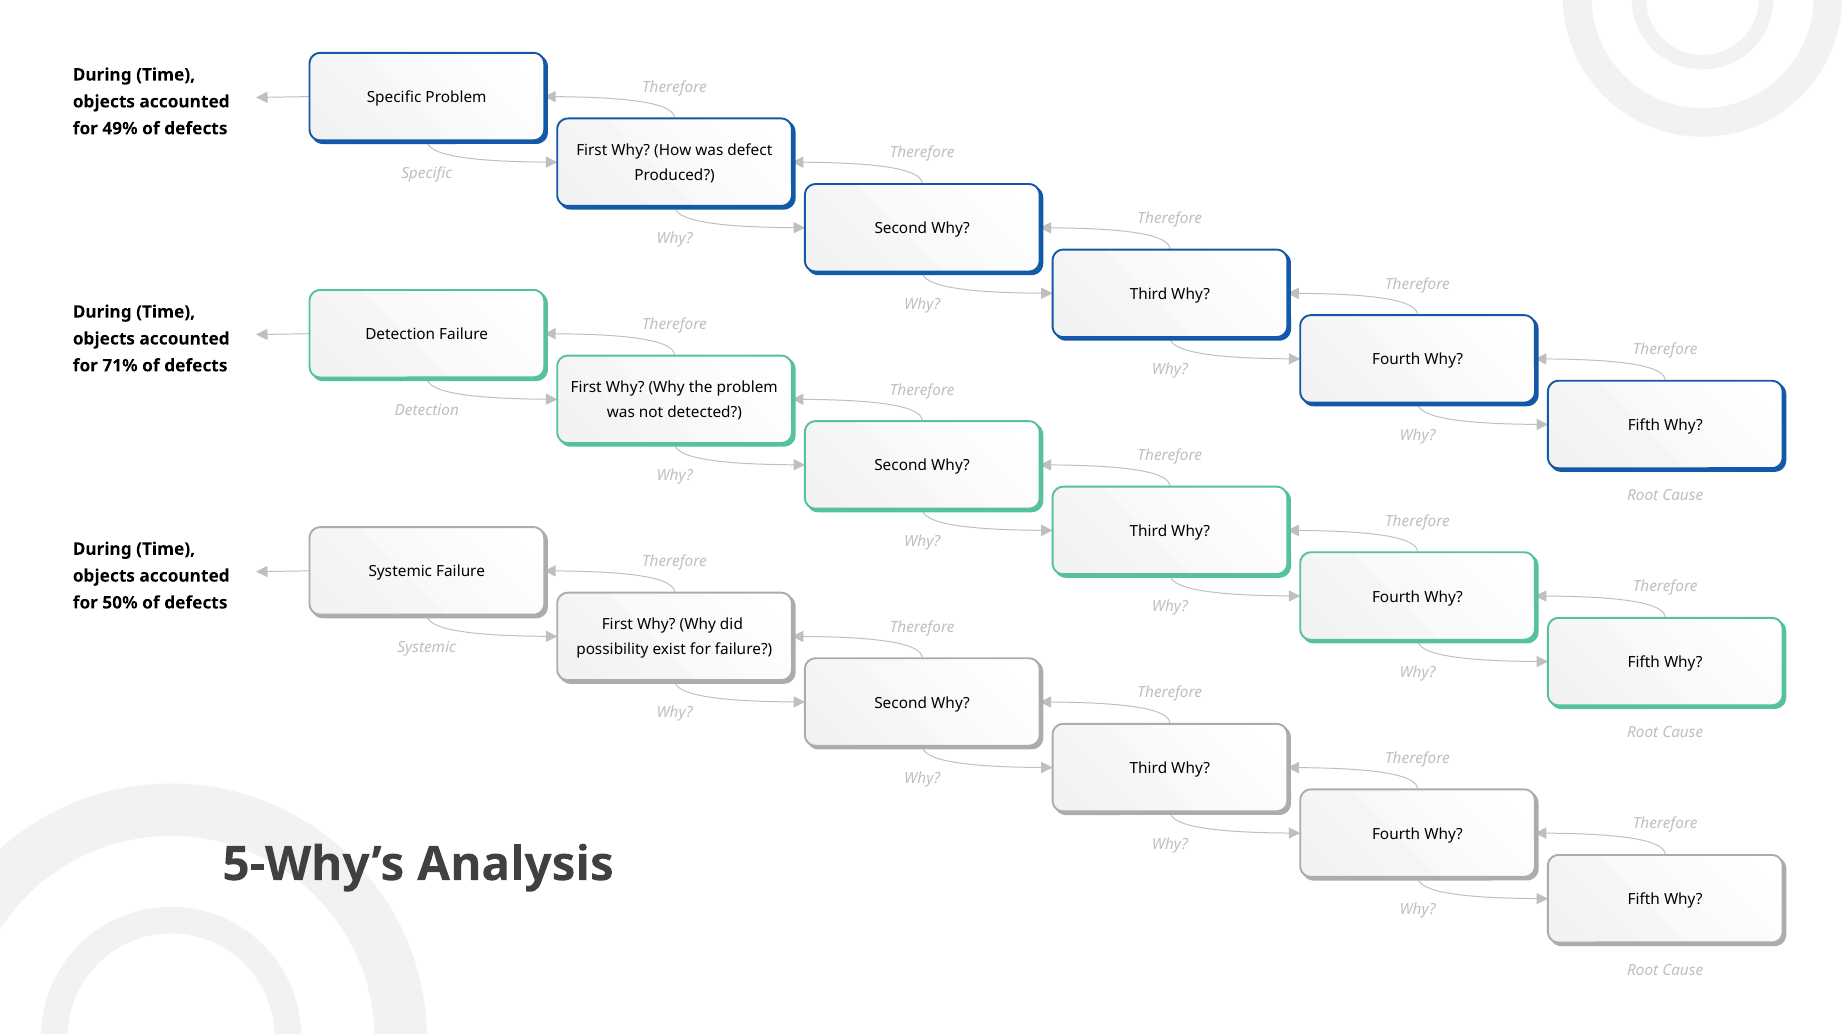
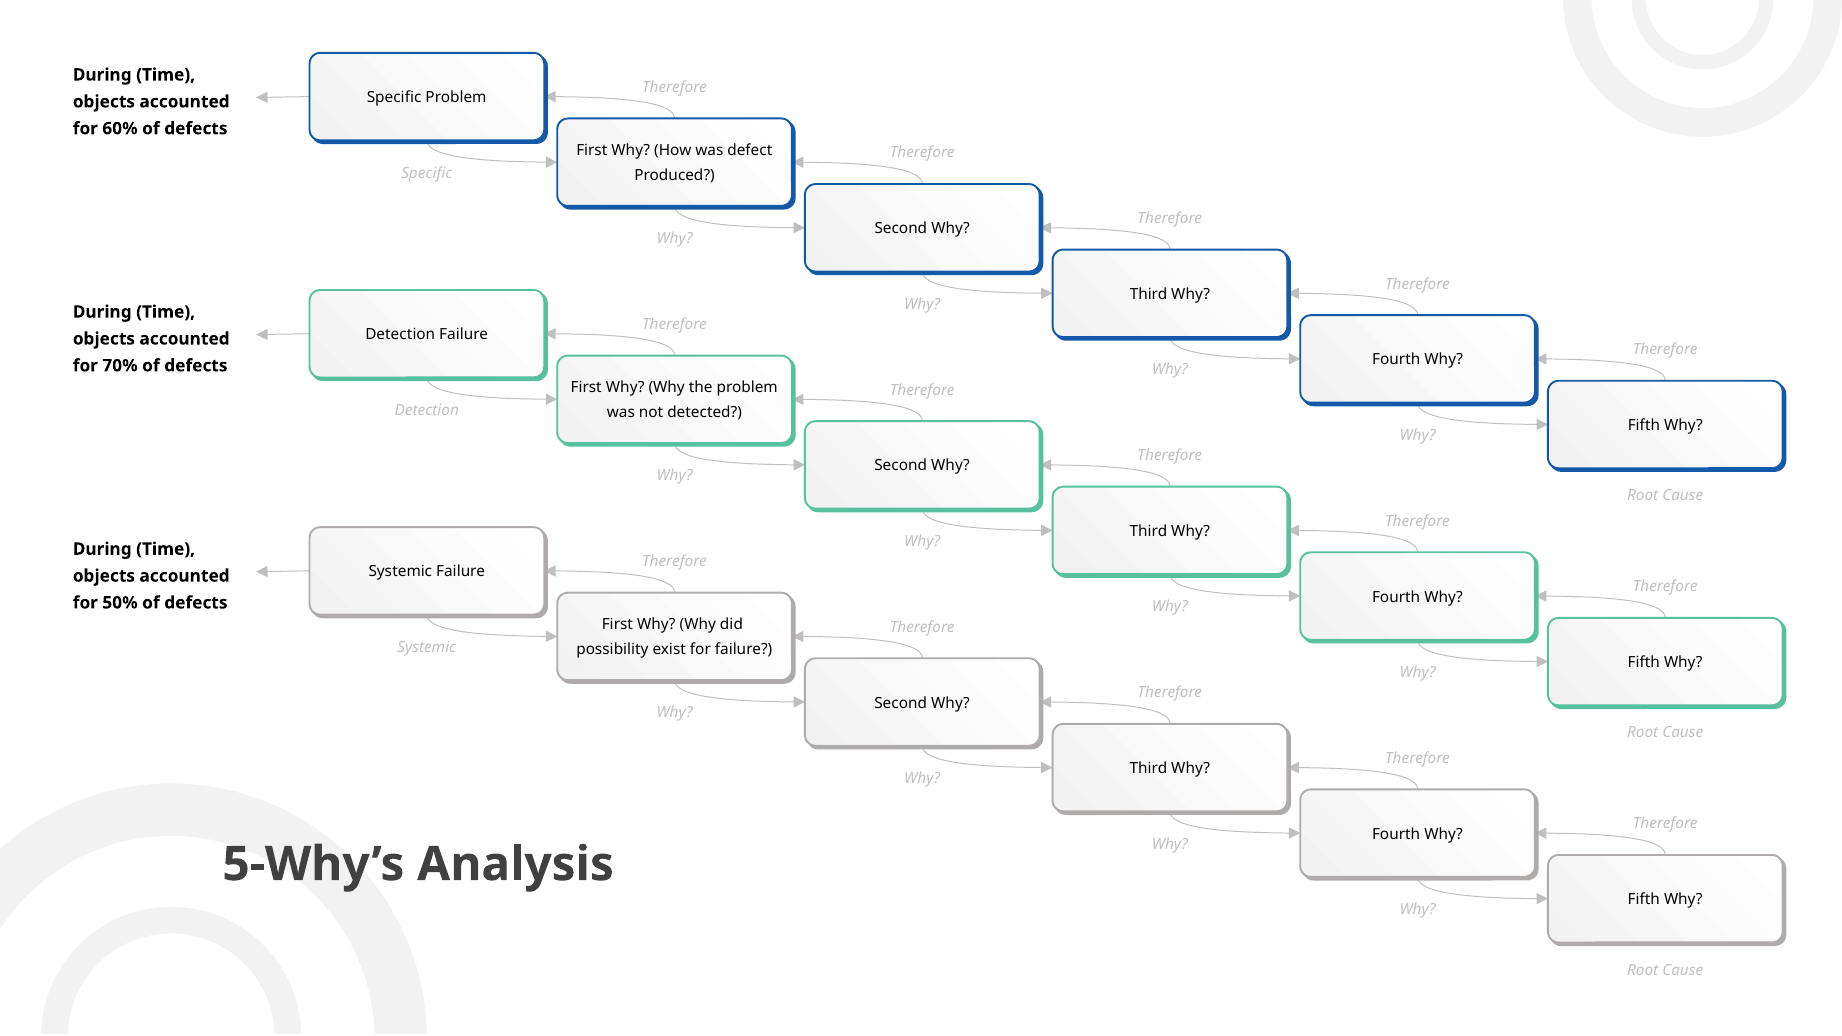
49%: 49% -> 60%
71%: 71% -> 70%
